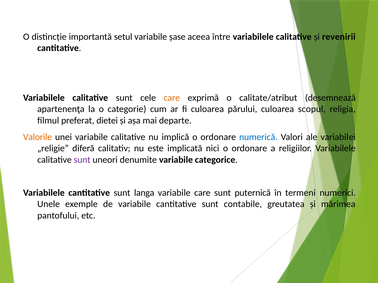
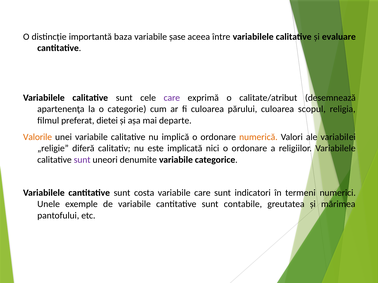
setul: setul -> baza
revenirii: revenirii -> evaluare
care at (172, 98) colour: orange -> purple
numerică colour: blue -> orange
langa: langa -> costa
puternică: puternică -> indicatori
